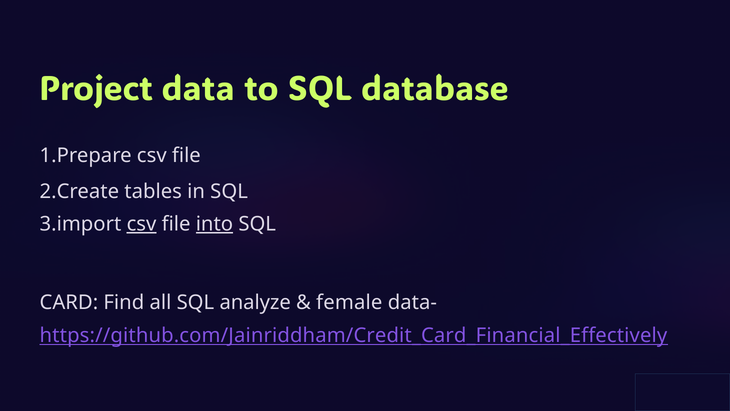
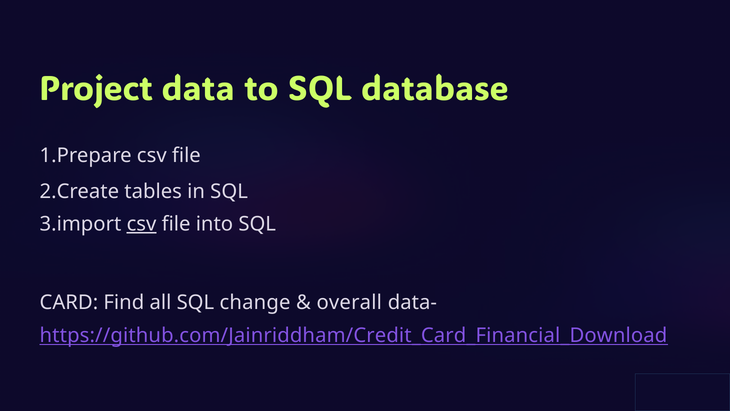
into underline: present -> none
analyze: analyze -> change
female: female -> overall
https://github.com/Jainriddham/Credit_Card_Financial_Effectively: https://github.com/Jainriddham/Credit_Card_Financial_Effectively -> https://github.com/Jainriddham/Credit_Card_Financial_Download
